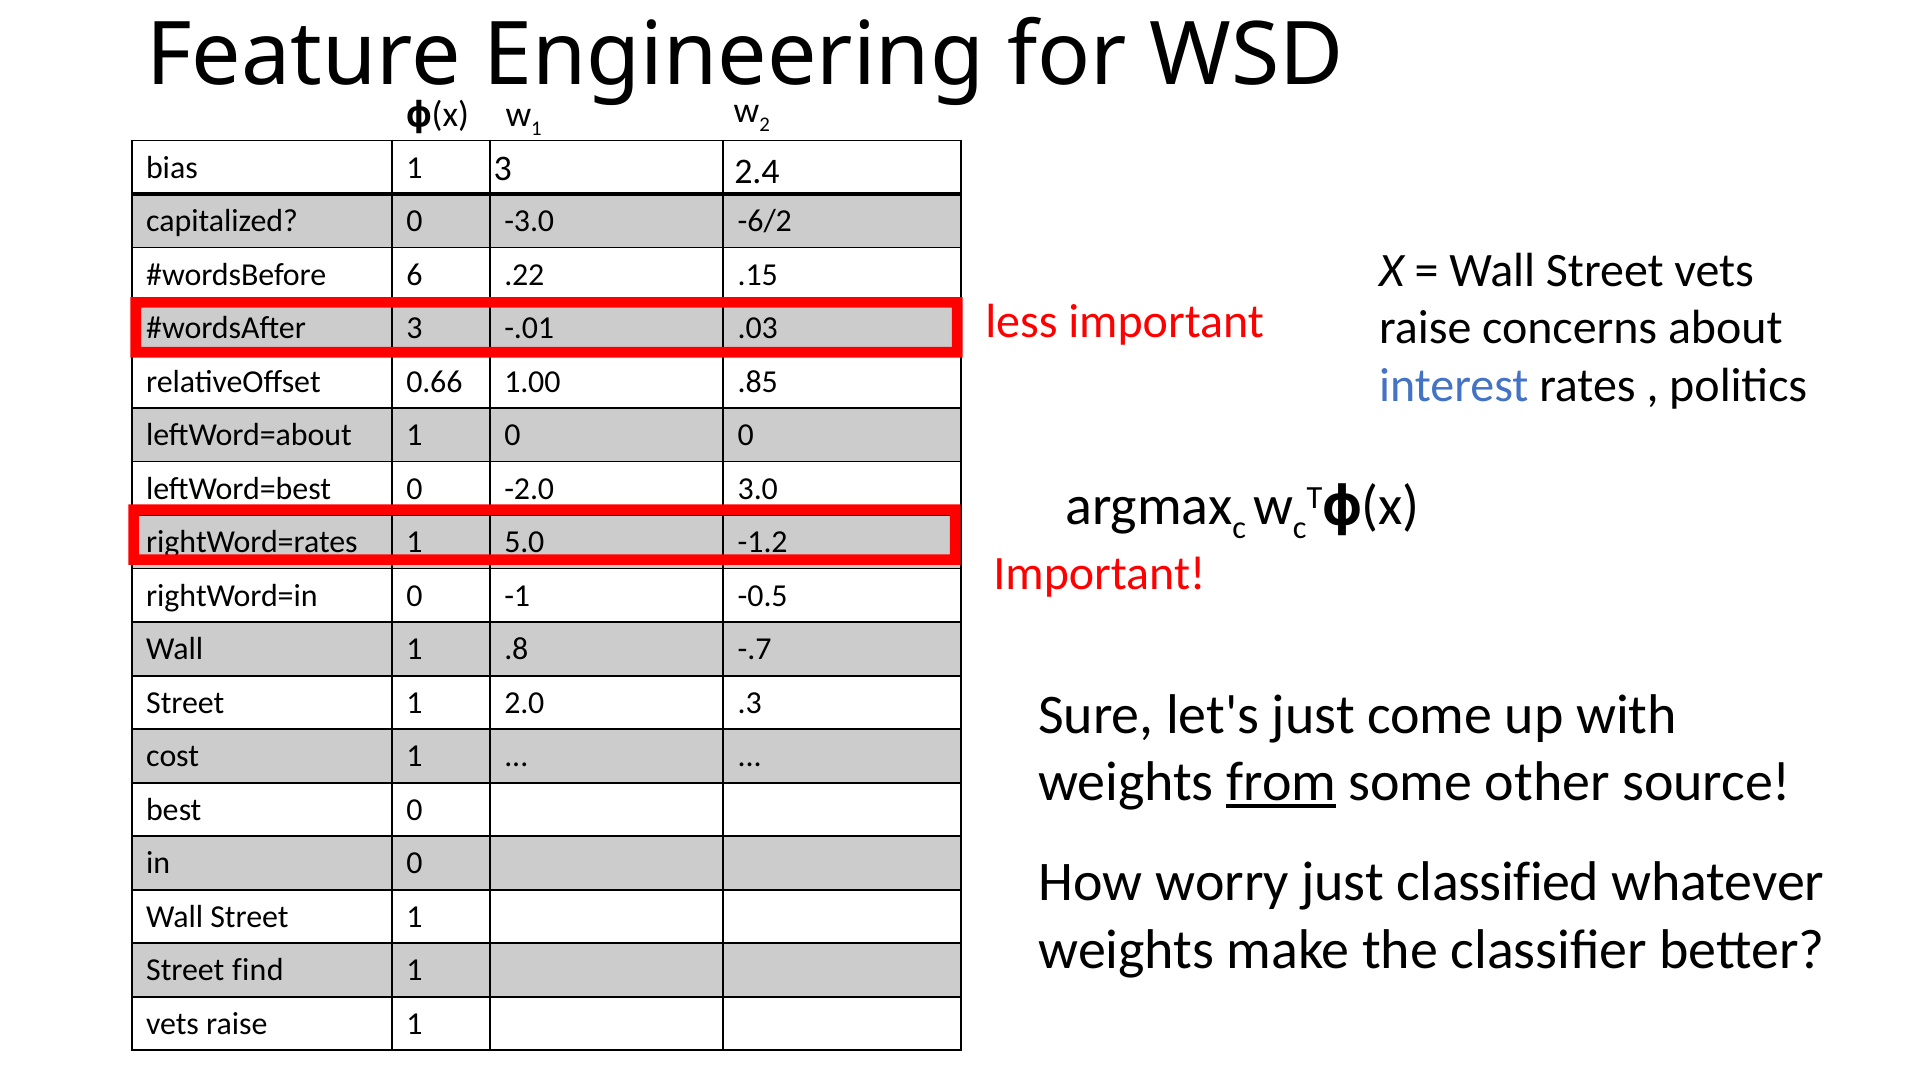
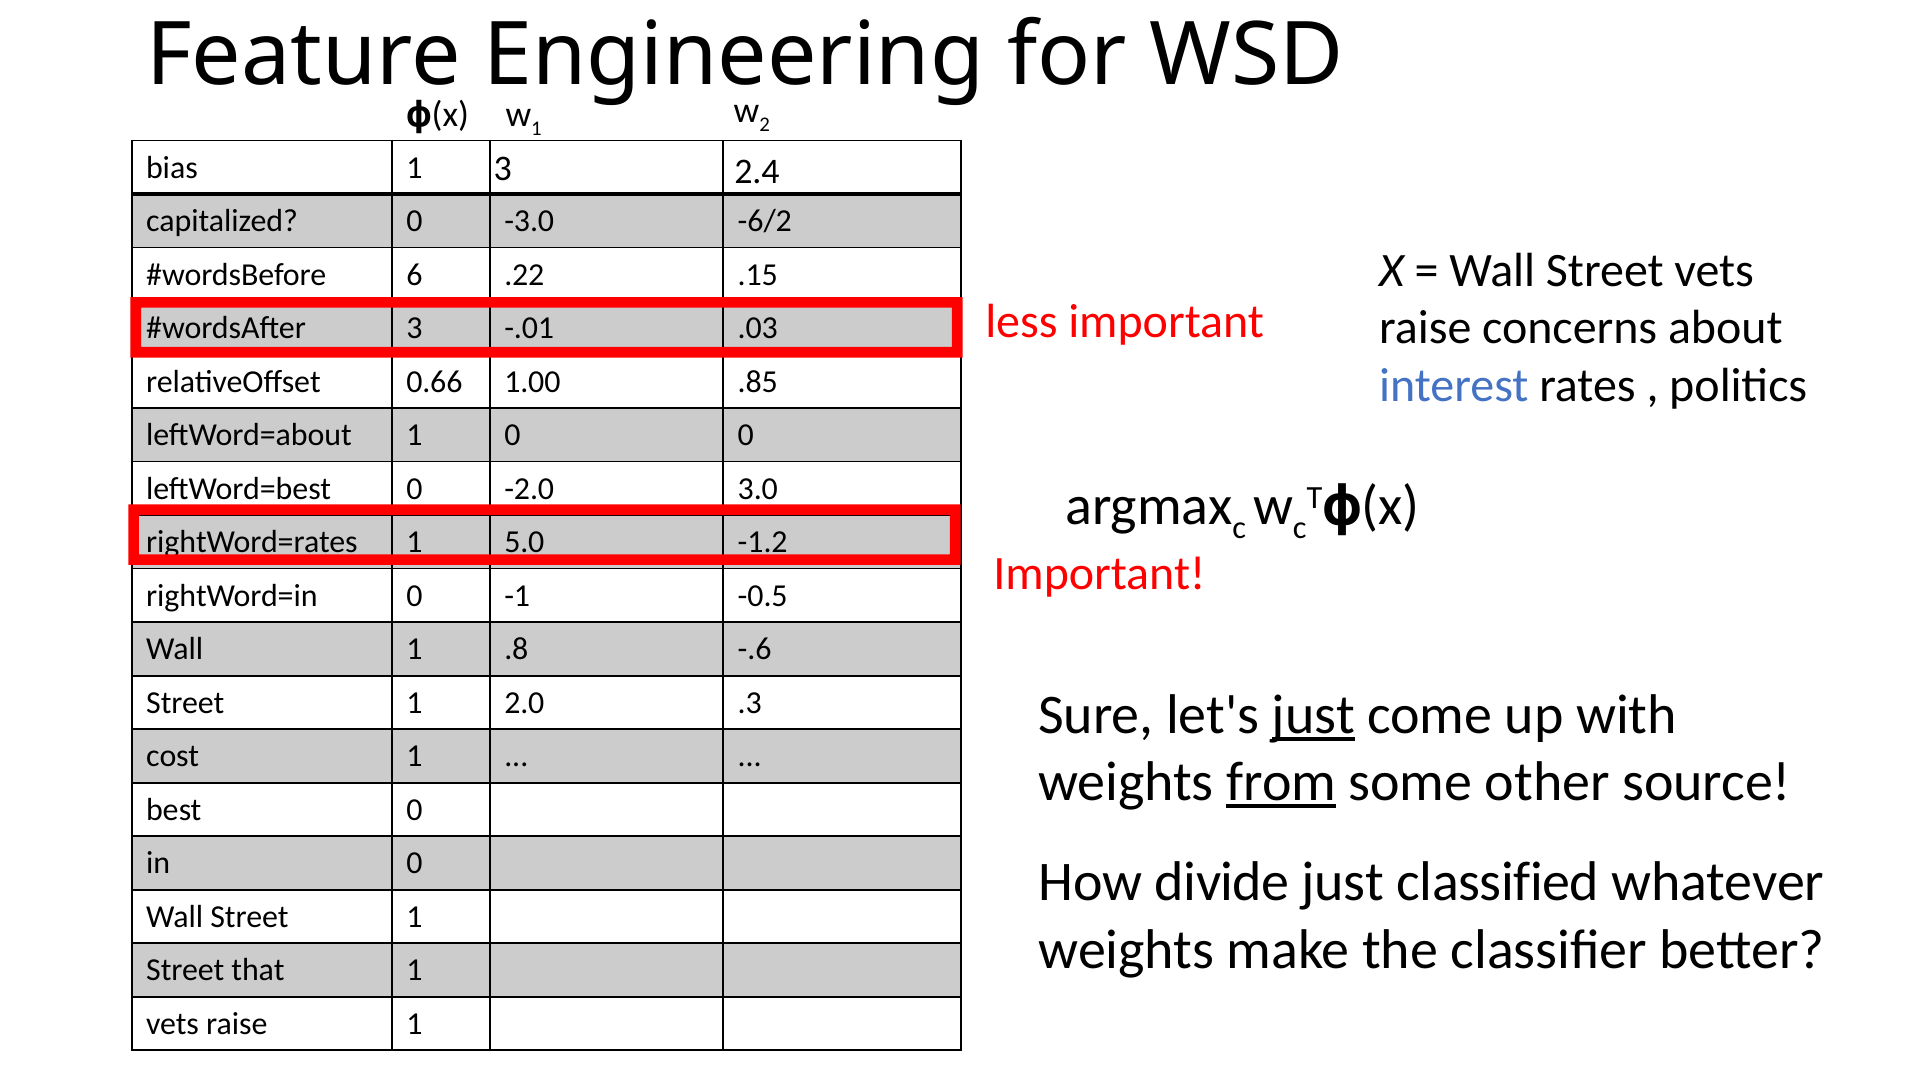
-.7: -.7 -> -.6
just at (1313, 715) underline: none -> present
worry: worry -> divide
find: find -> that
